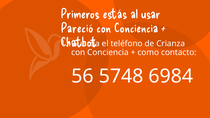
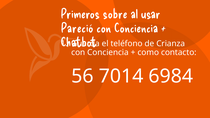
estás: estás -> sobre
5748: 5748 -> 7014
